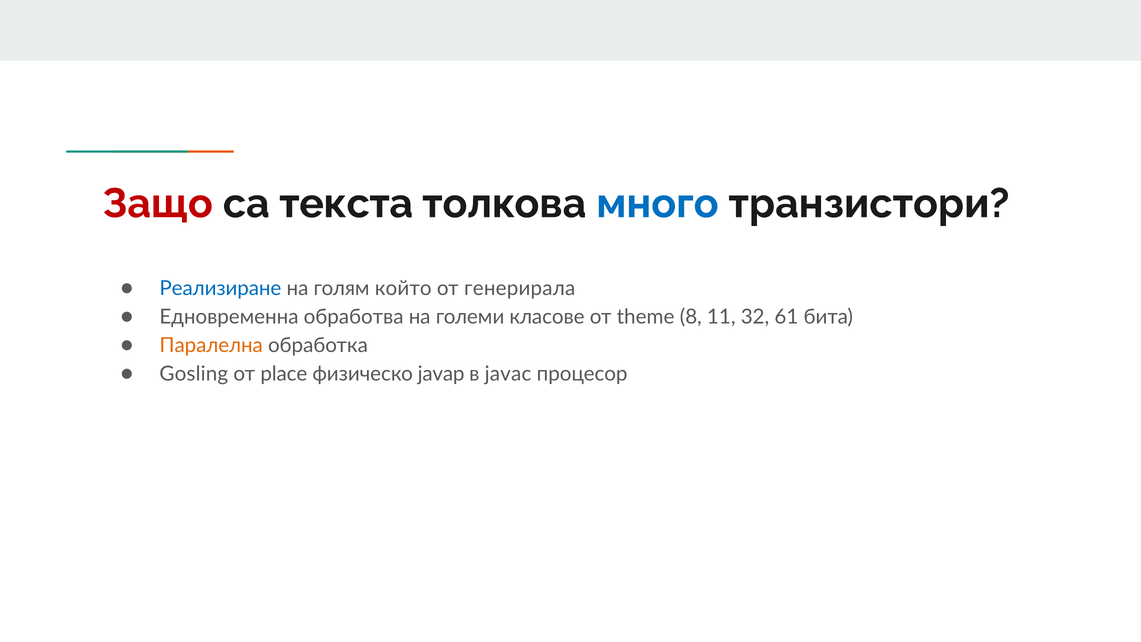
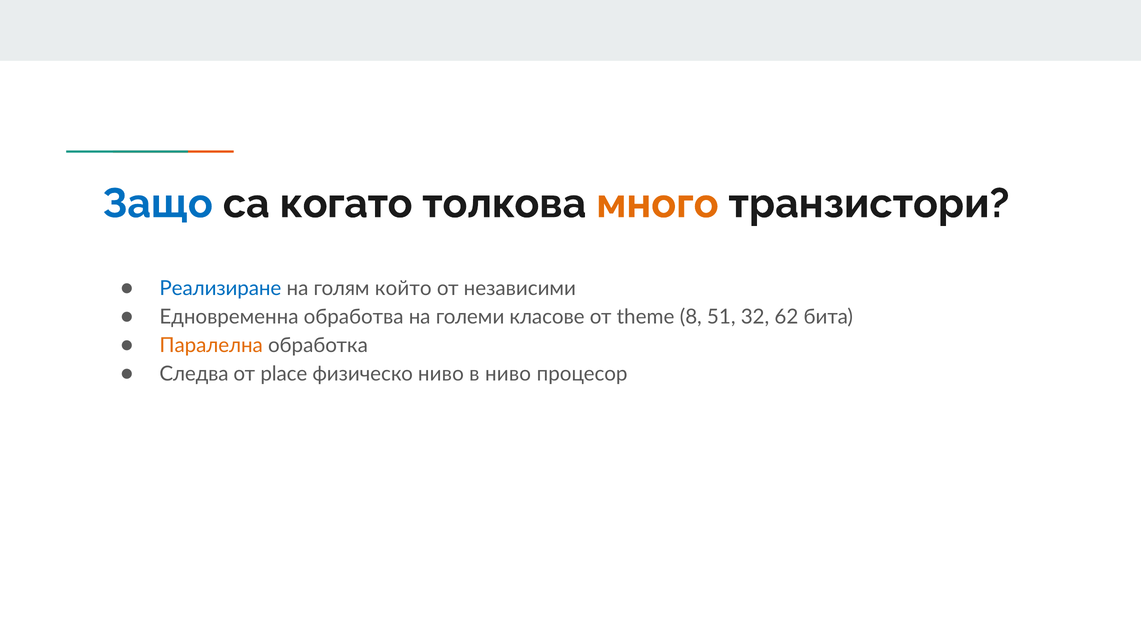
Защо colour: red -> blue
текста: текста -> когато
много colour: blue -> orange
генерирала: генерирала -> независими
11: 11 -> 51
61: 61 -> 62
Gosling: Gosling -> Следва
физическо javap: javap -> ниво
в javac: javac -> ниво
